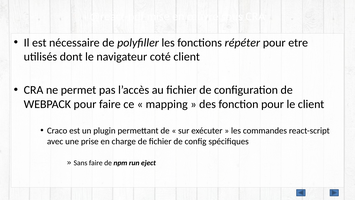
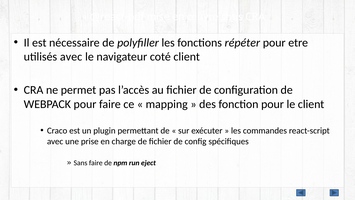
utilisés dont: dont -> avec
